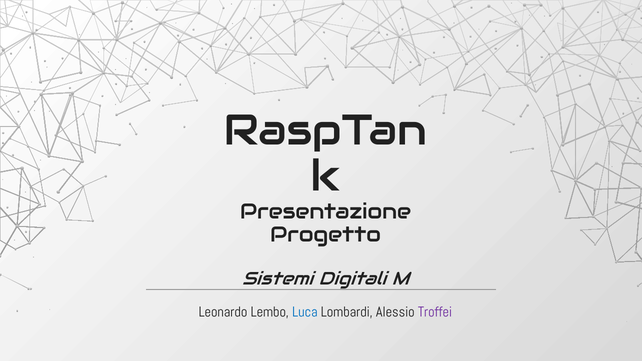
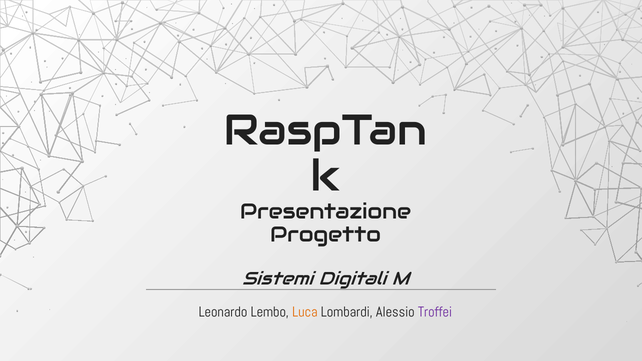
Luca colour: blue -> orange
